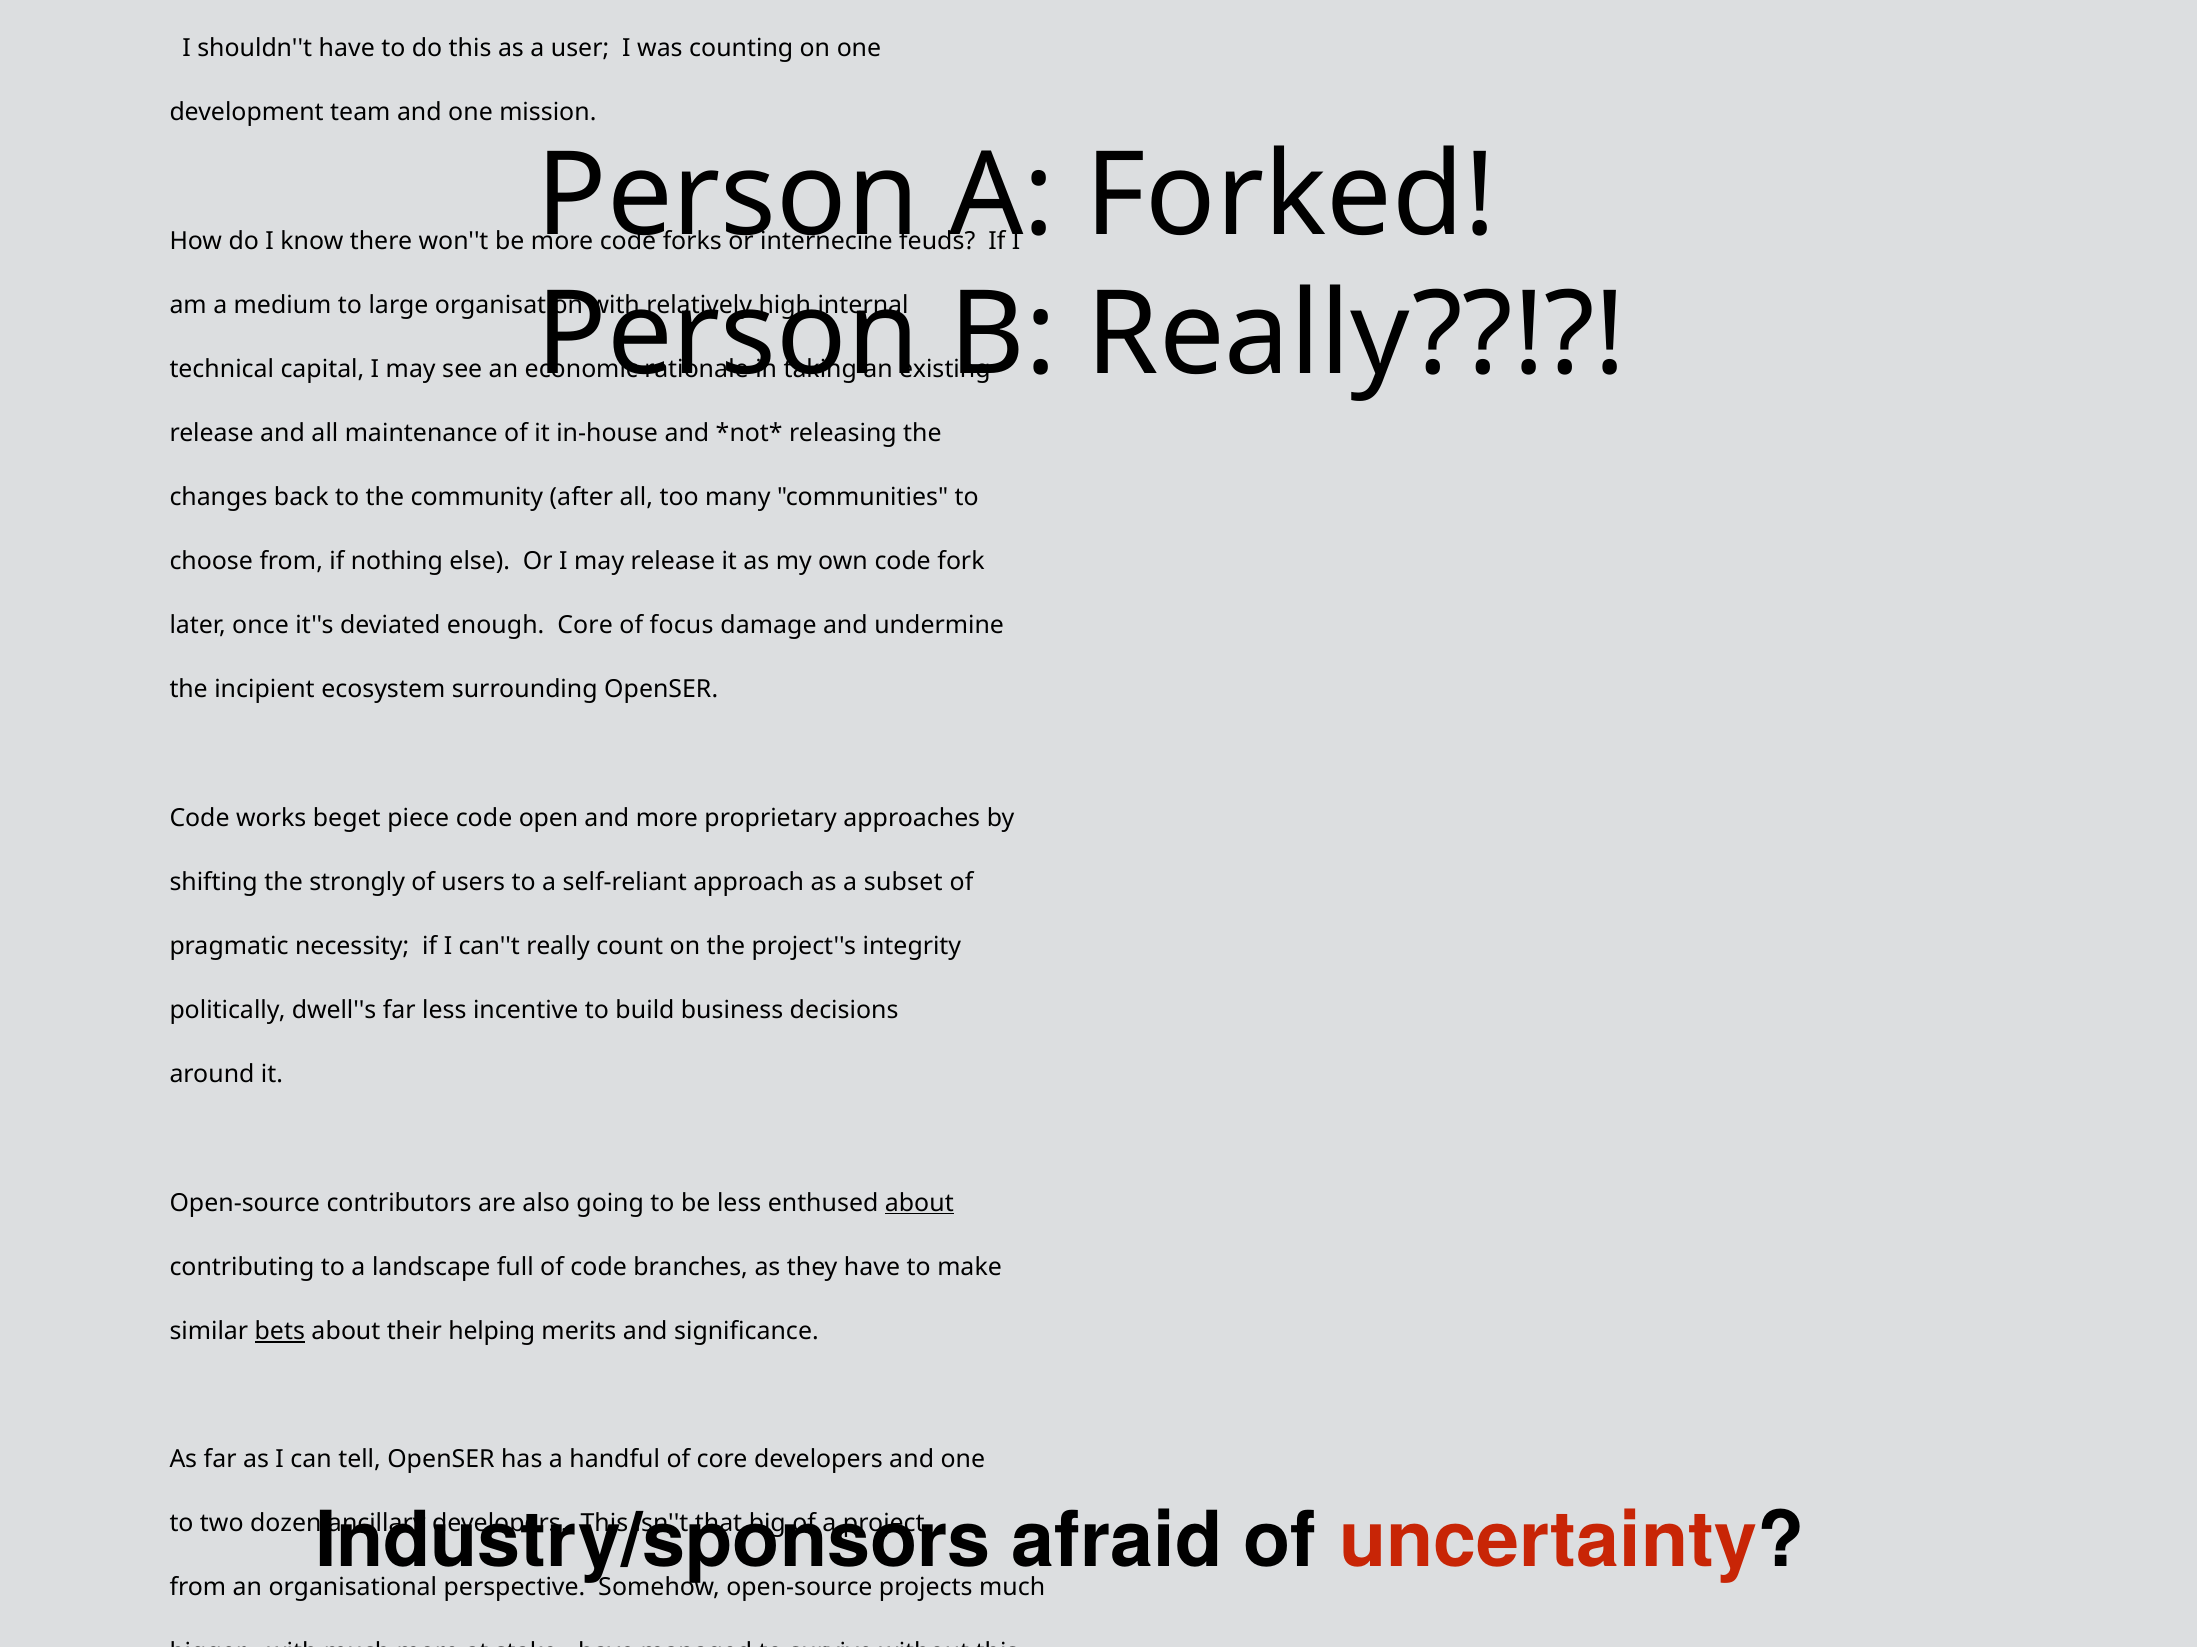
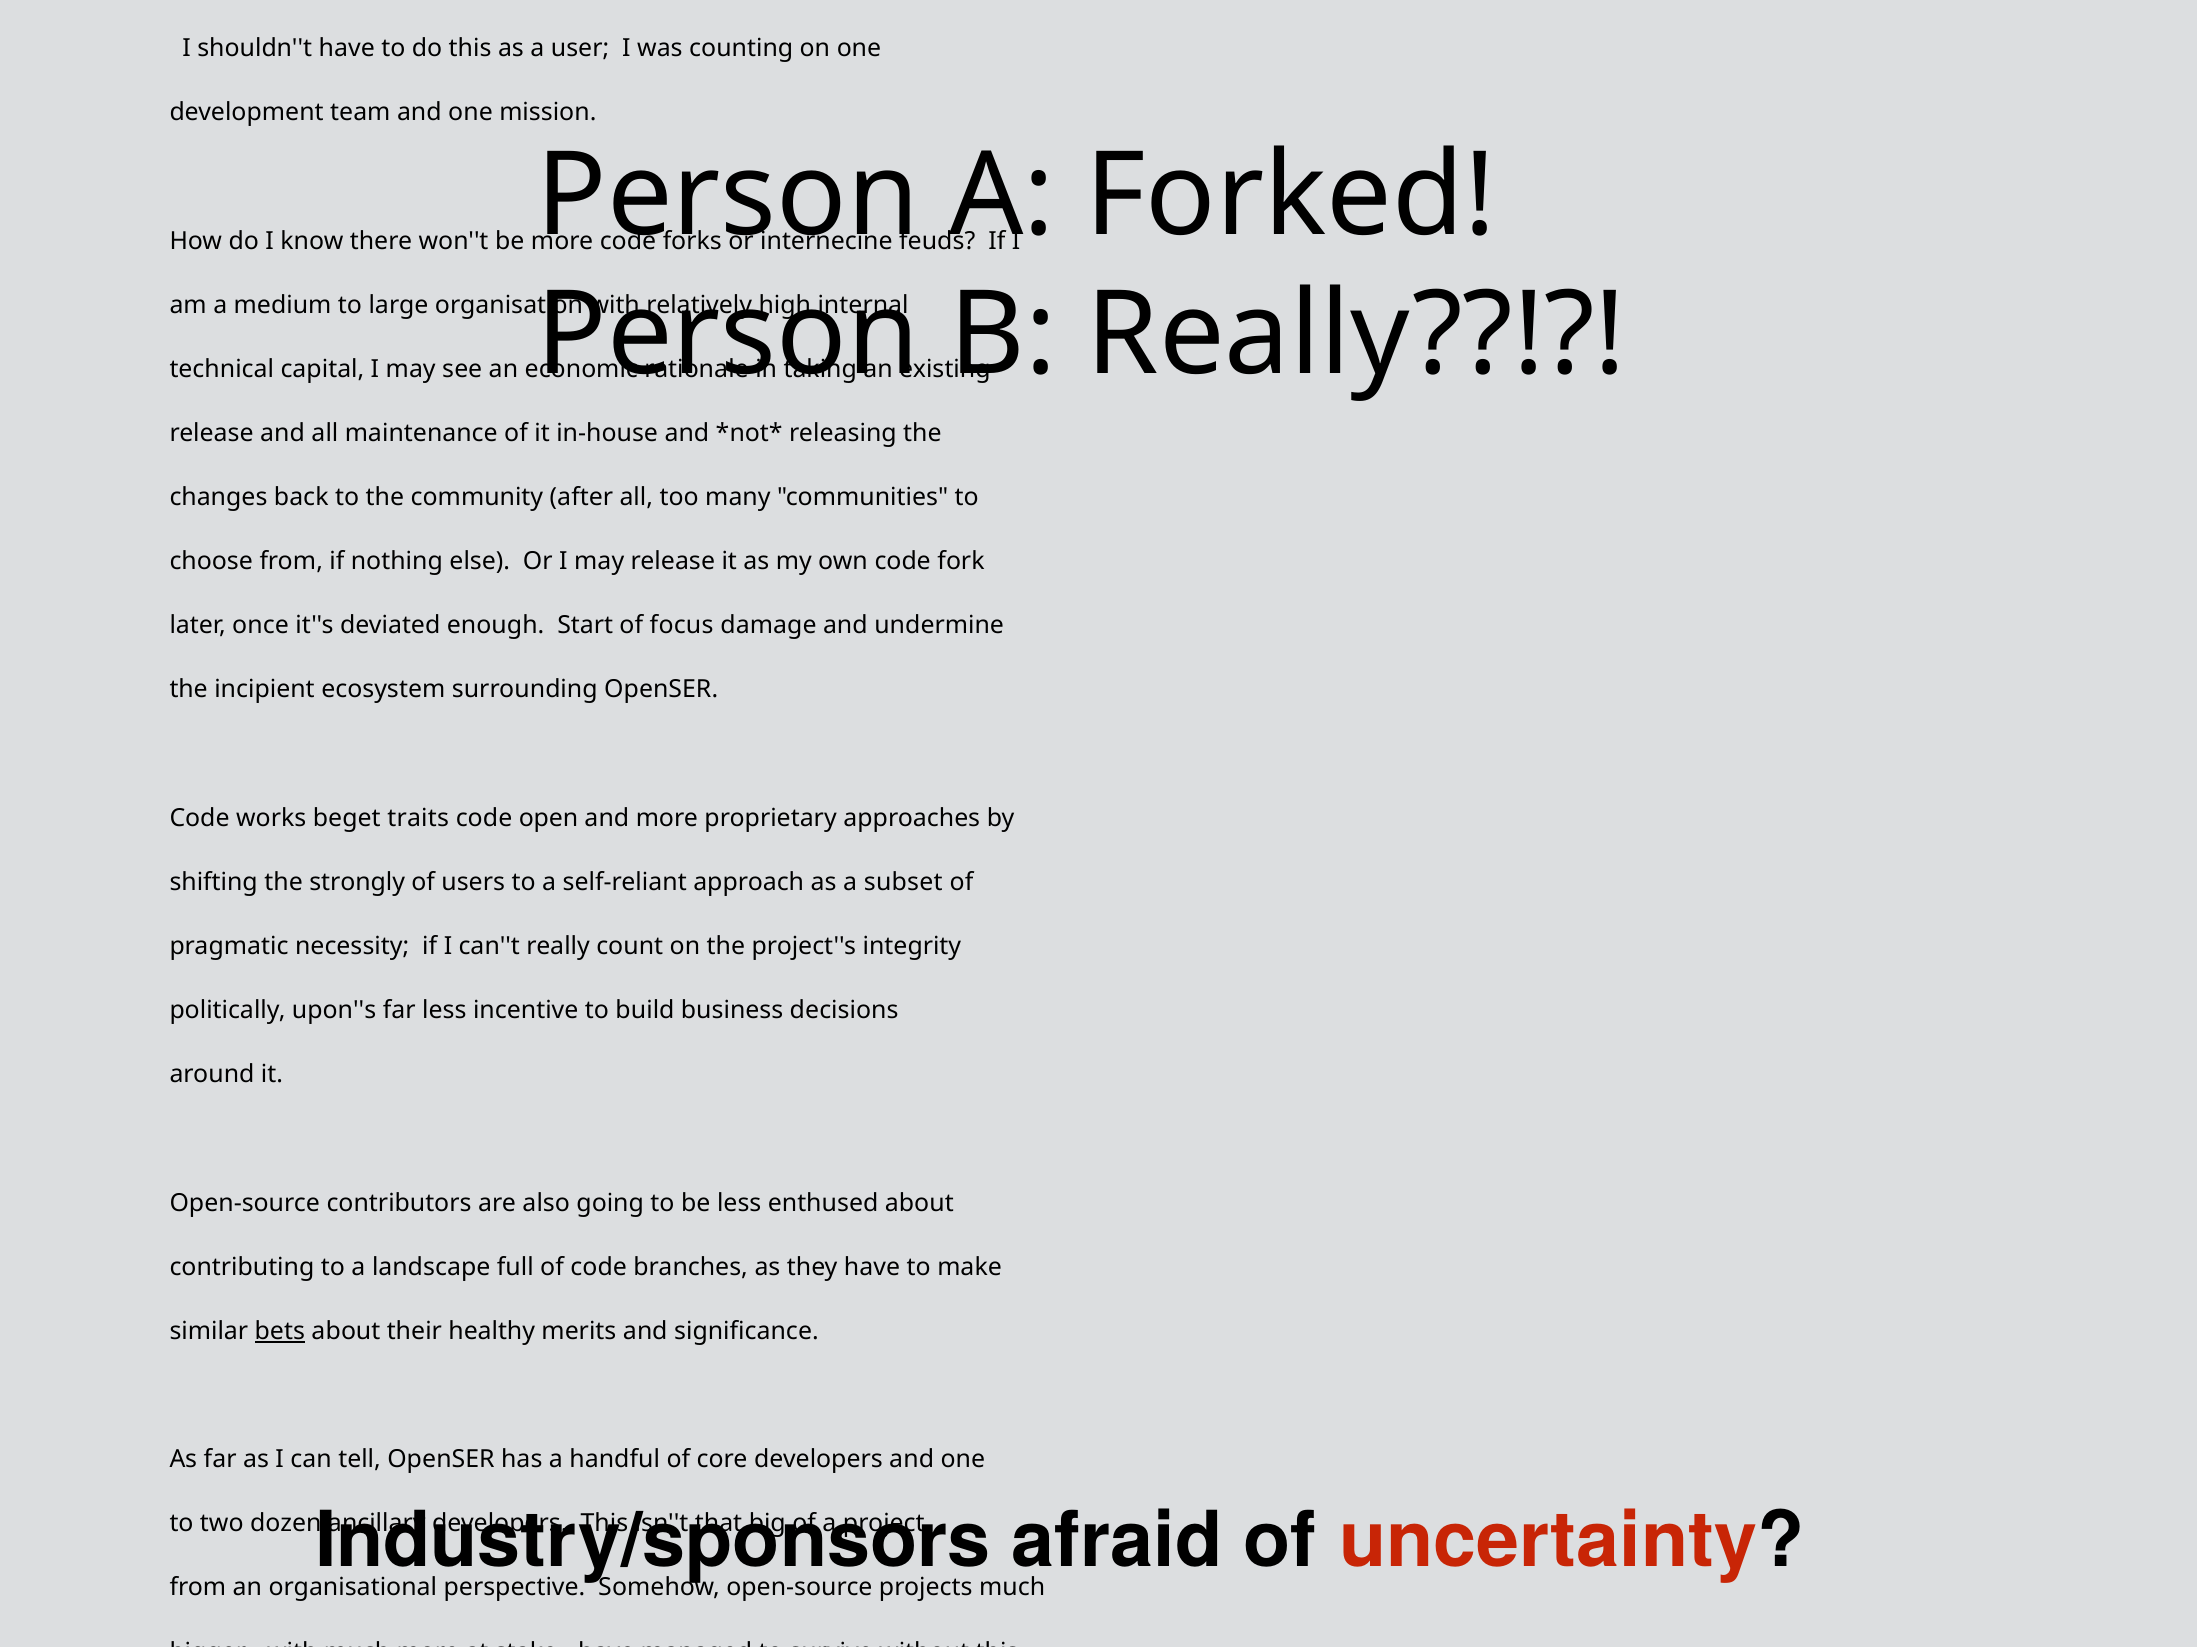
enough Core: Core -> Start
piece: piece -> traits
dwell''s: dwell''s -> upon''s
about at (919, 1203) underline: present -> none
helping: helping -> healthy
